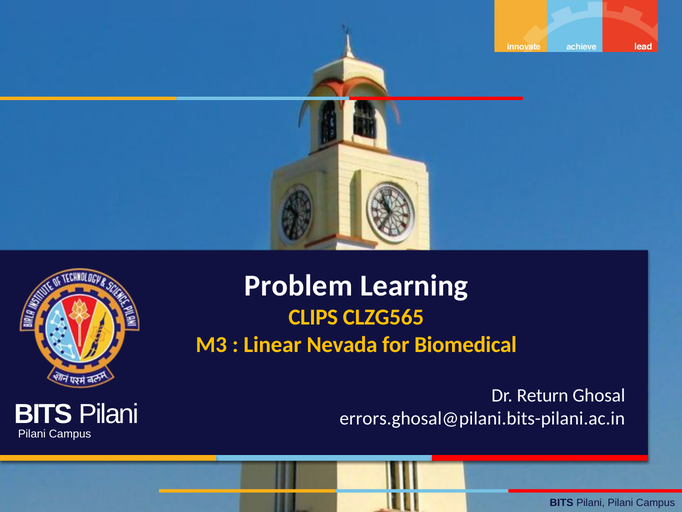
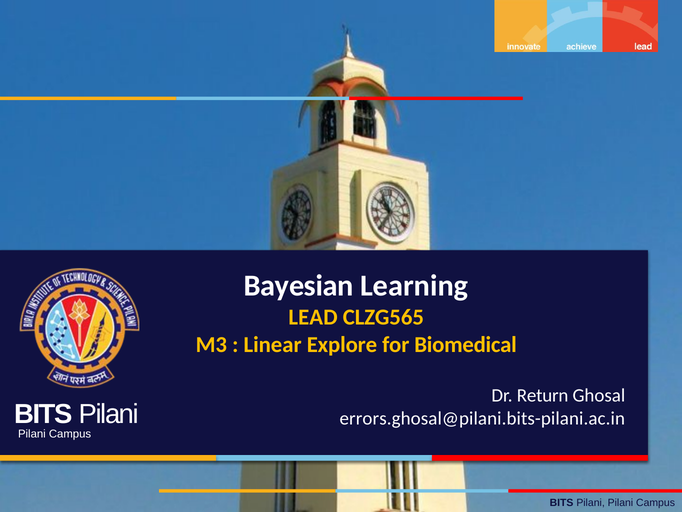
Problem: Problem -> Bayesian
CLIPS: CLIPS -> LEAD
Nevada: Nevada -> Explore
